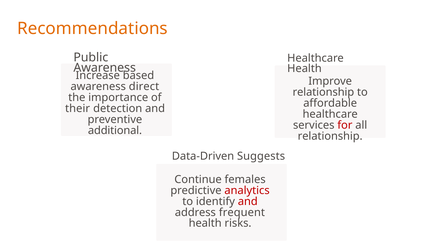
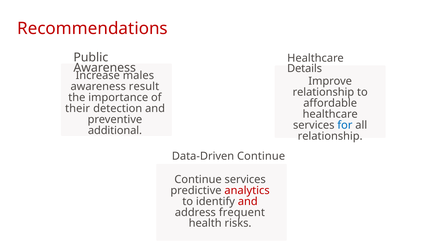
Recommendations colour: orange -> red
Health at (304, 69): Health -> Details
based: based -> males
direct: direct -> result
for colour: red -> blue
Data-Driven Suggests: Suggests -> Continue
Continue females: females -> services
